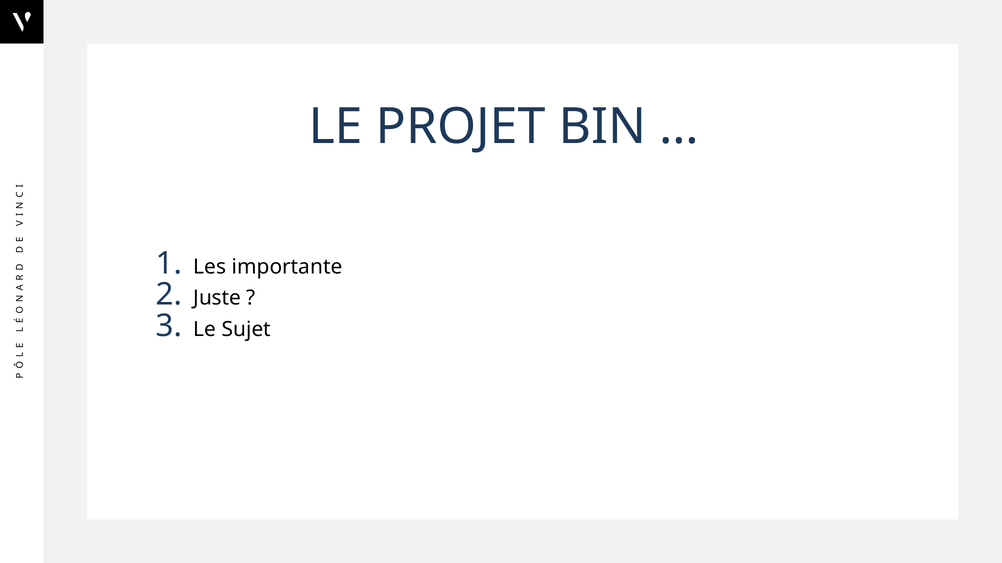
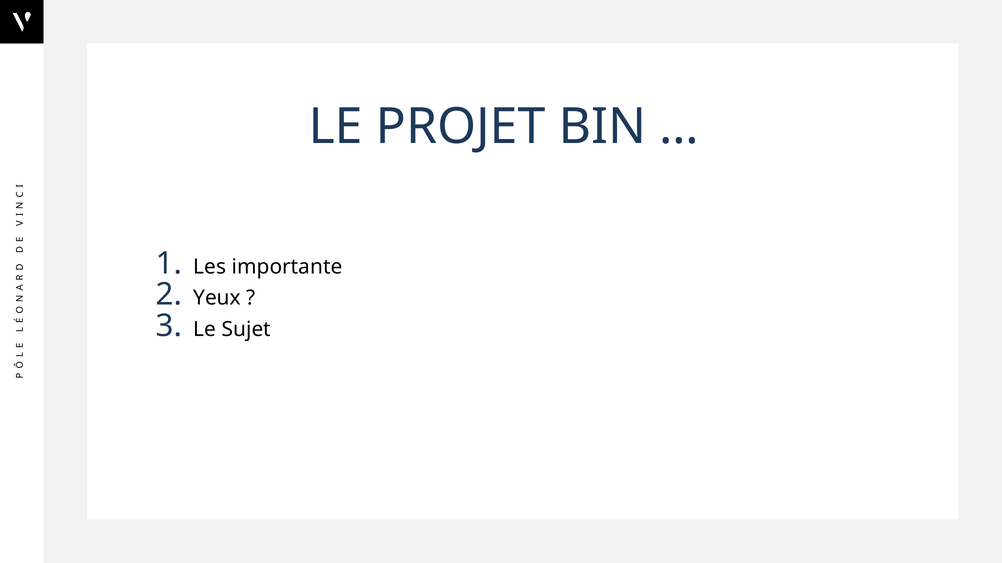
Juste: Juste -> Yeux
